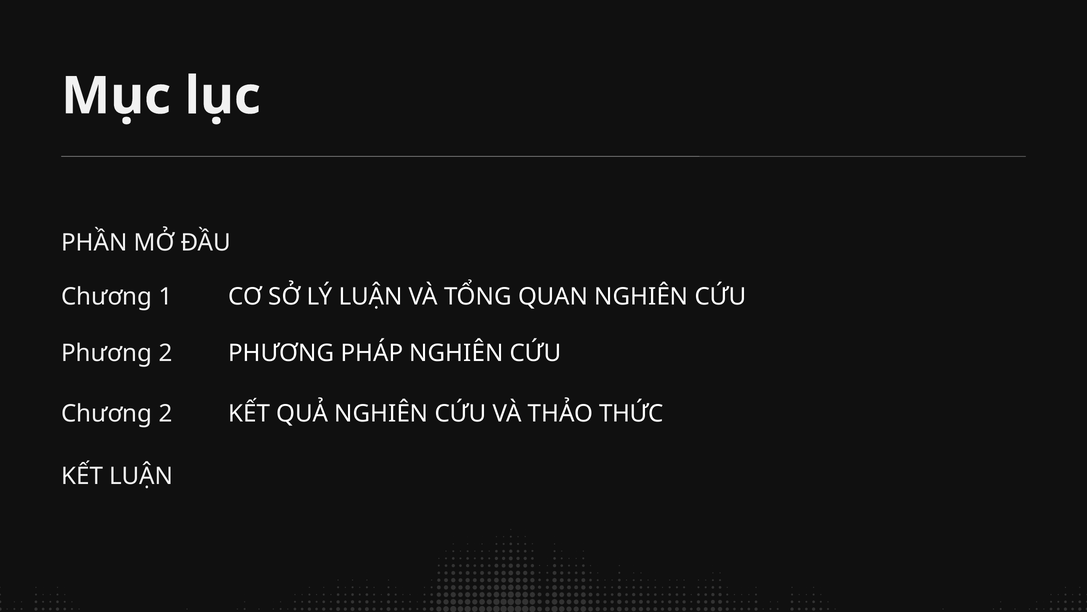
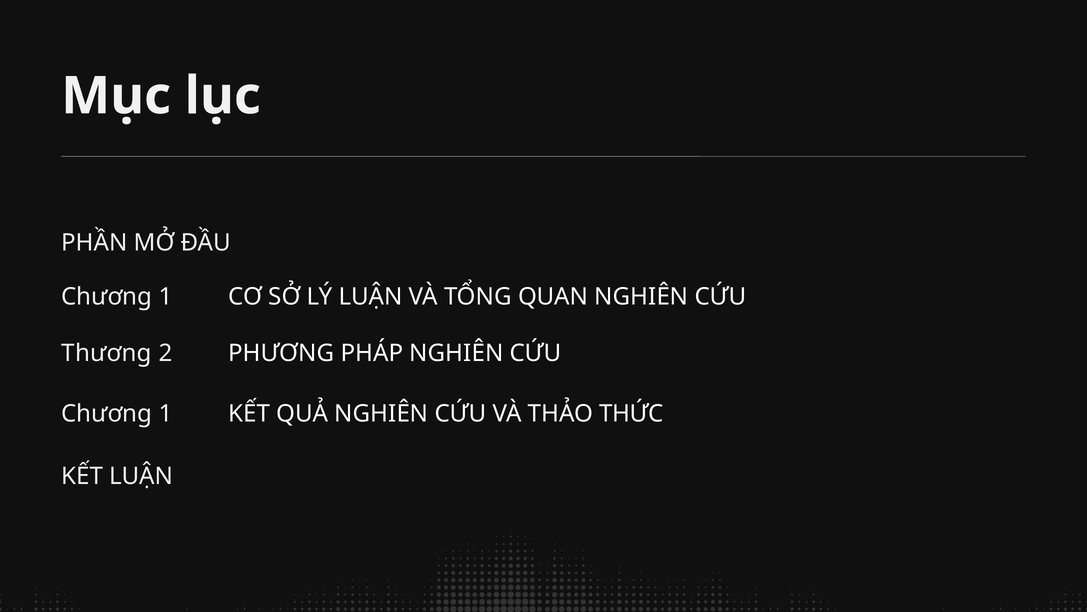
Phương at (107, 353): Phương -> Thương
2 at (165, 413): 2 -> 1
